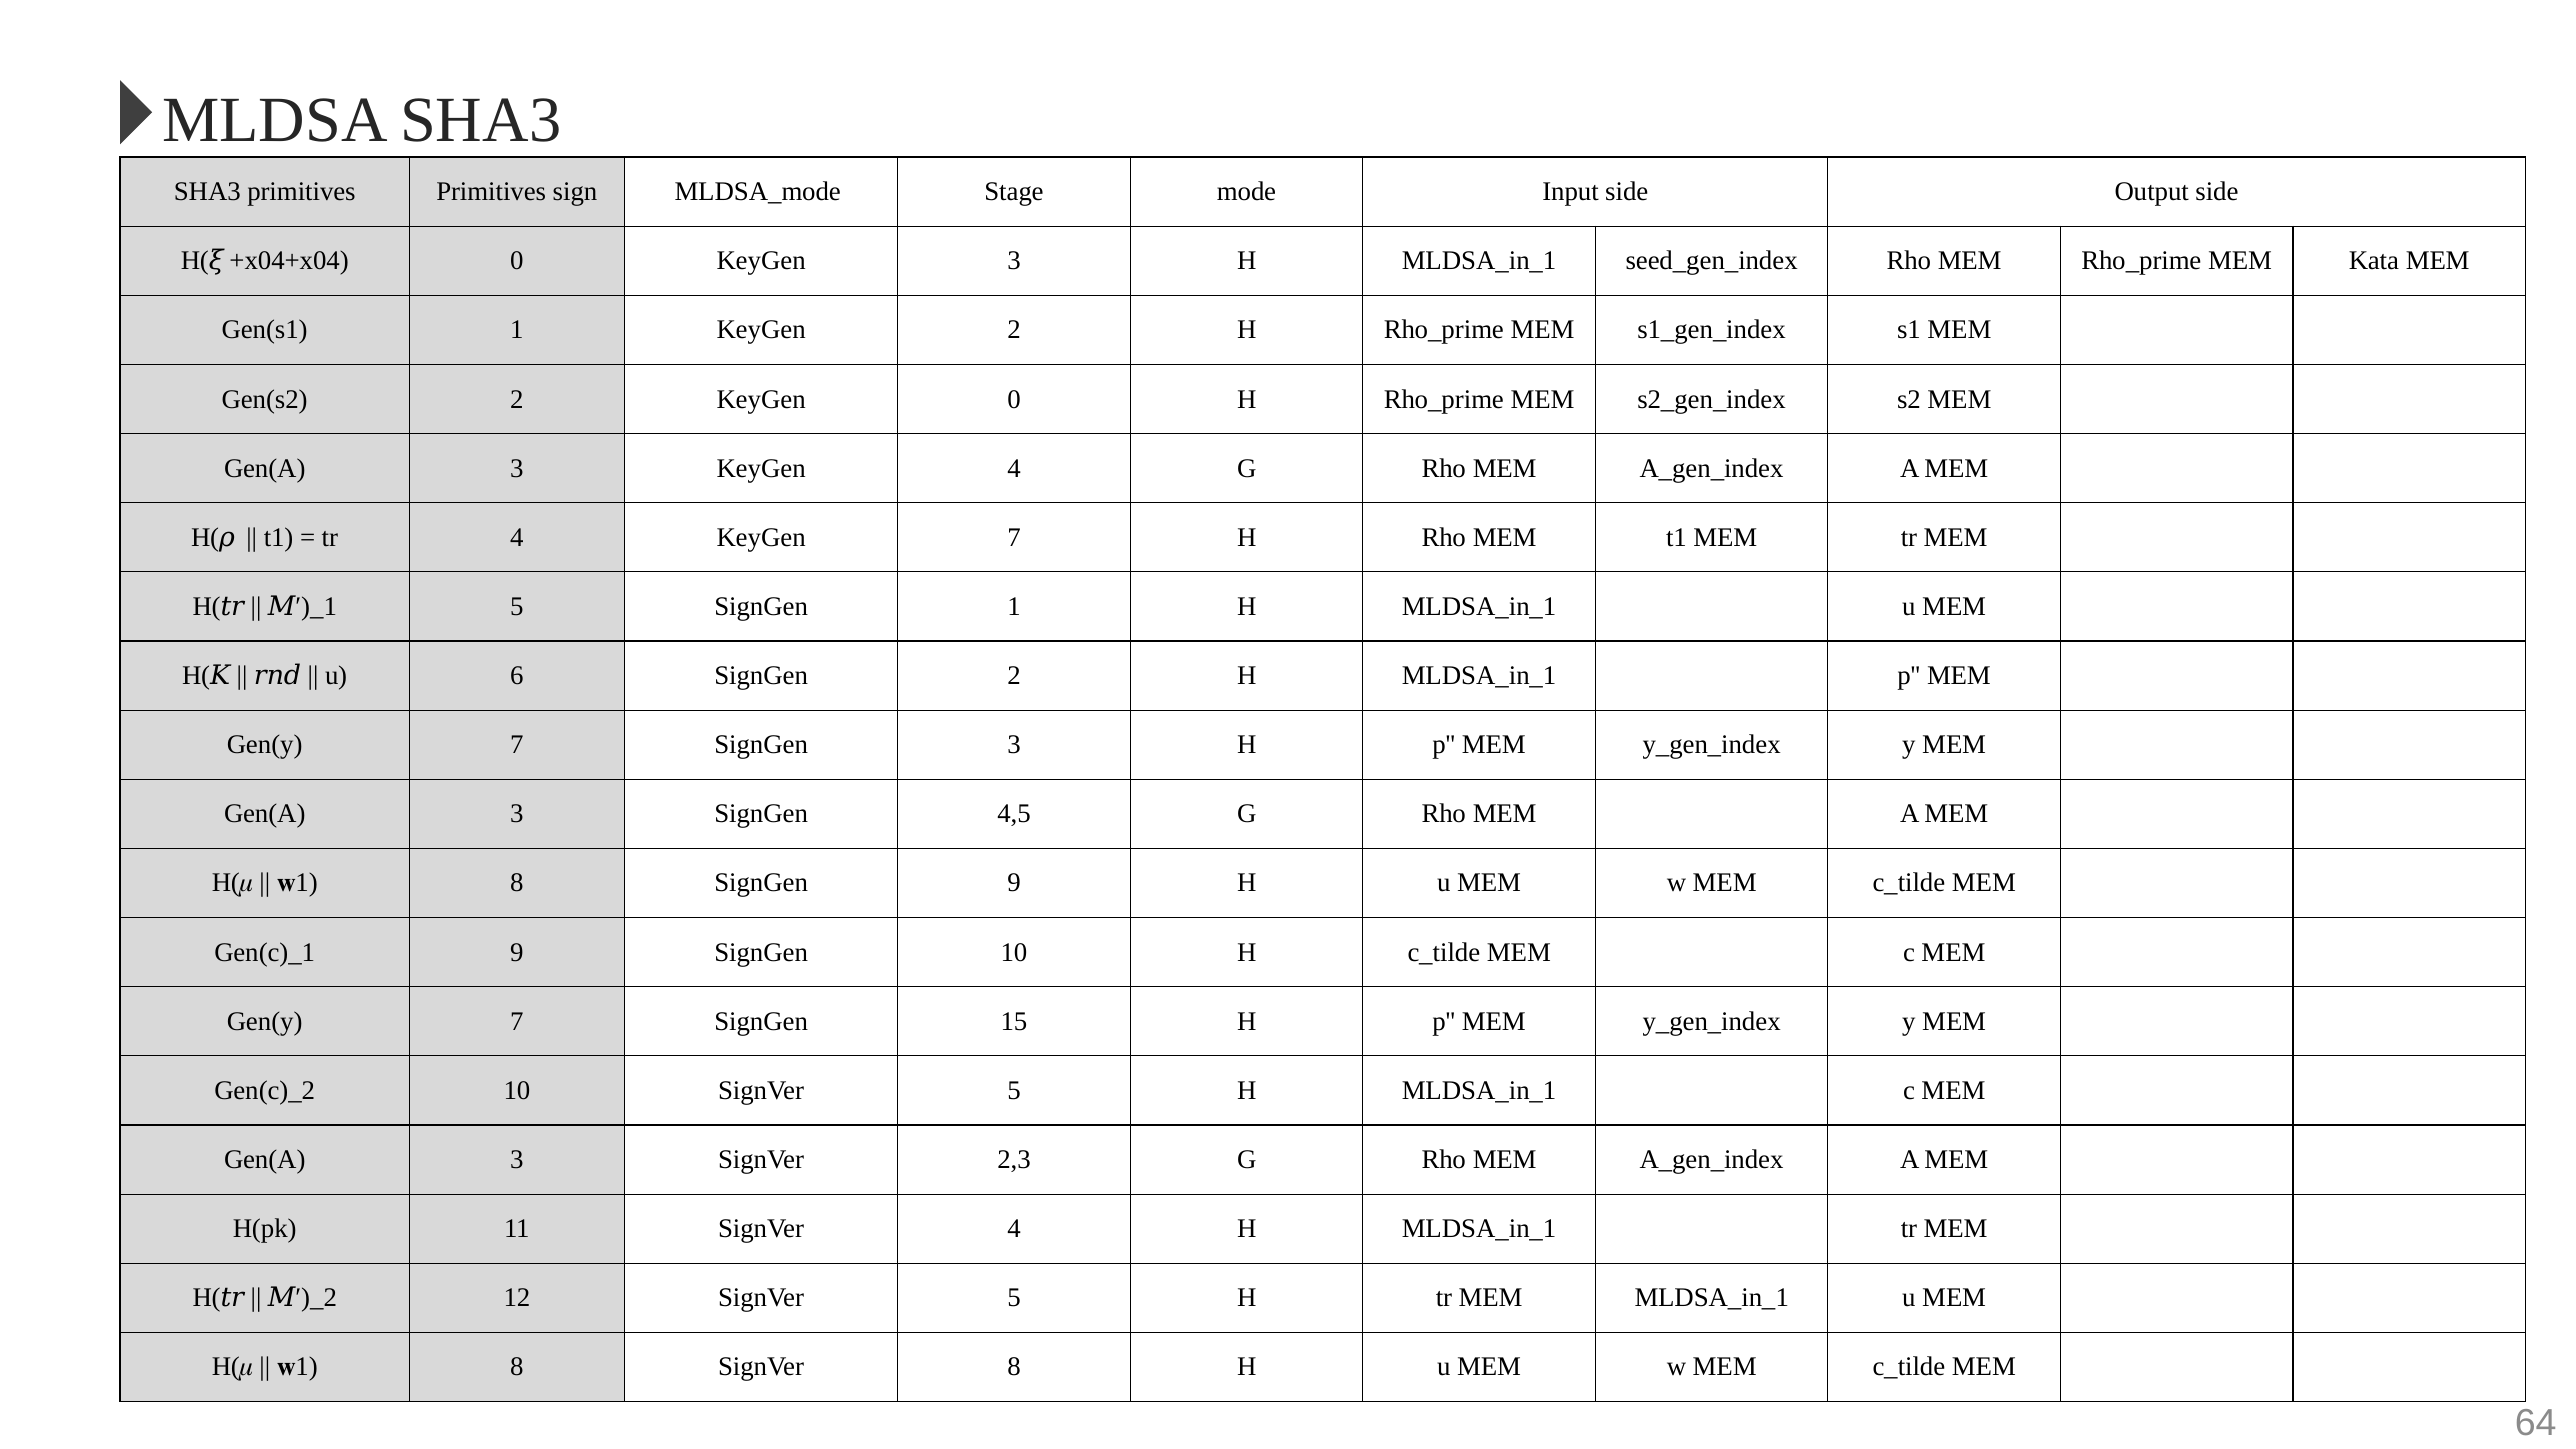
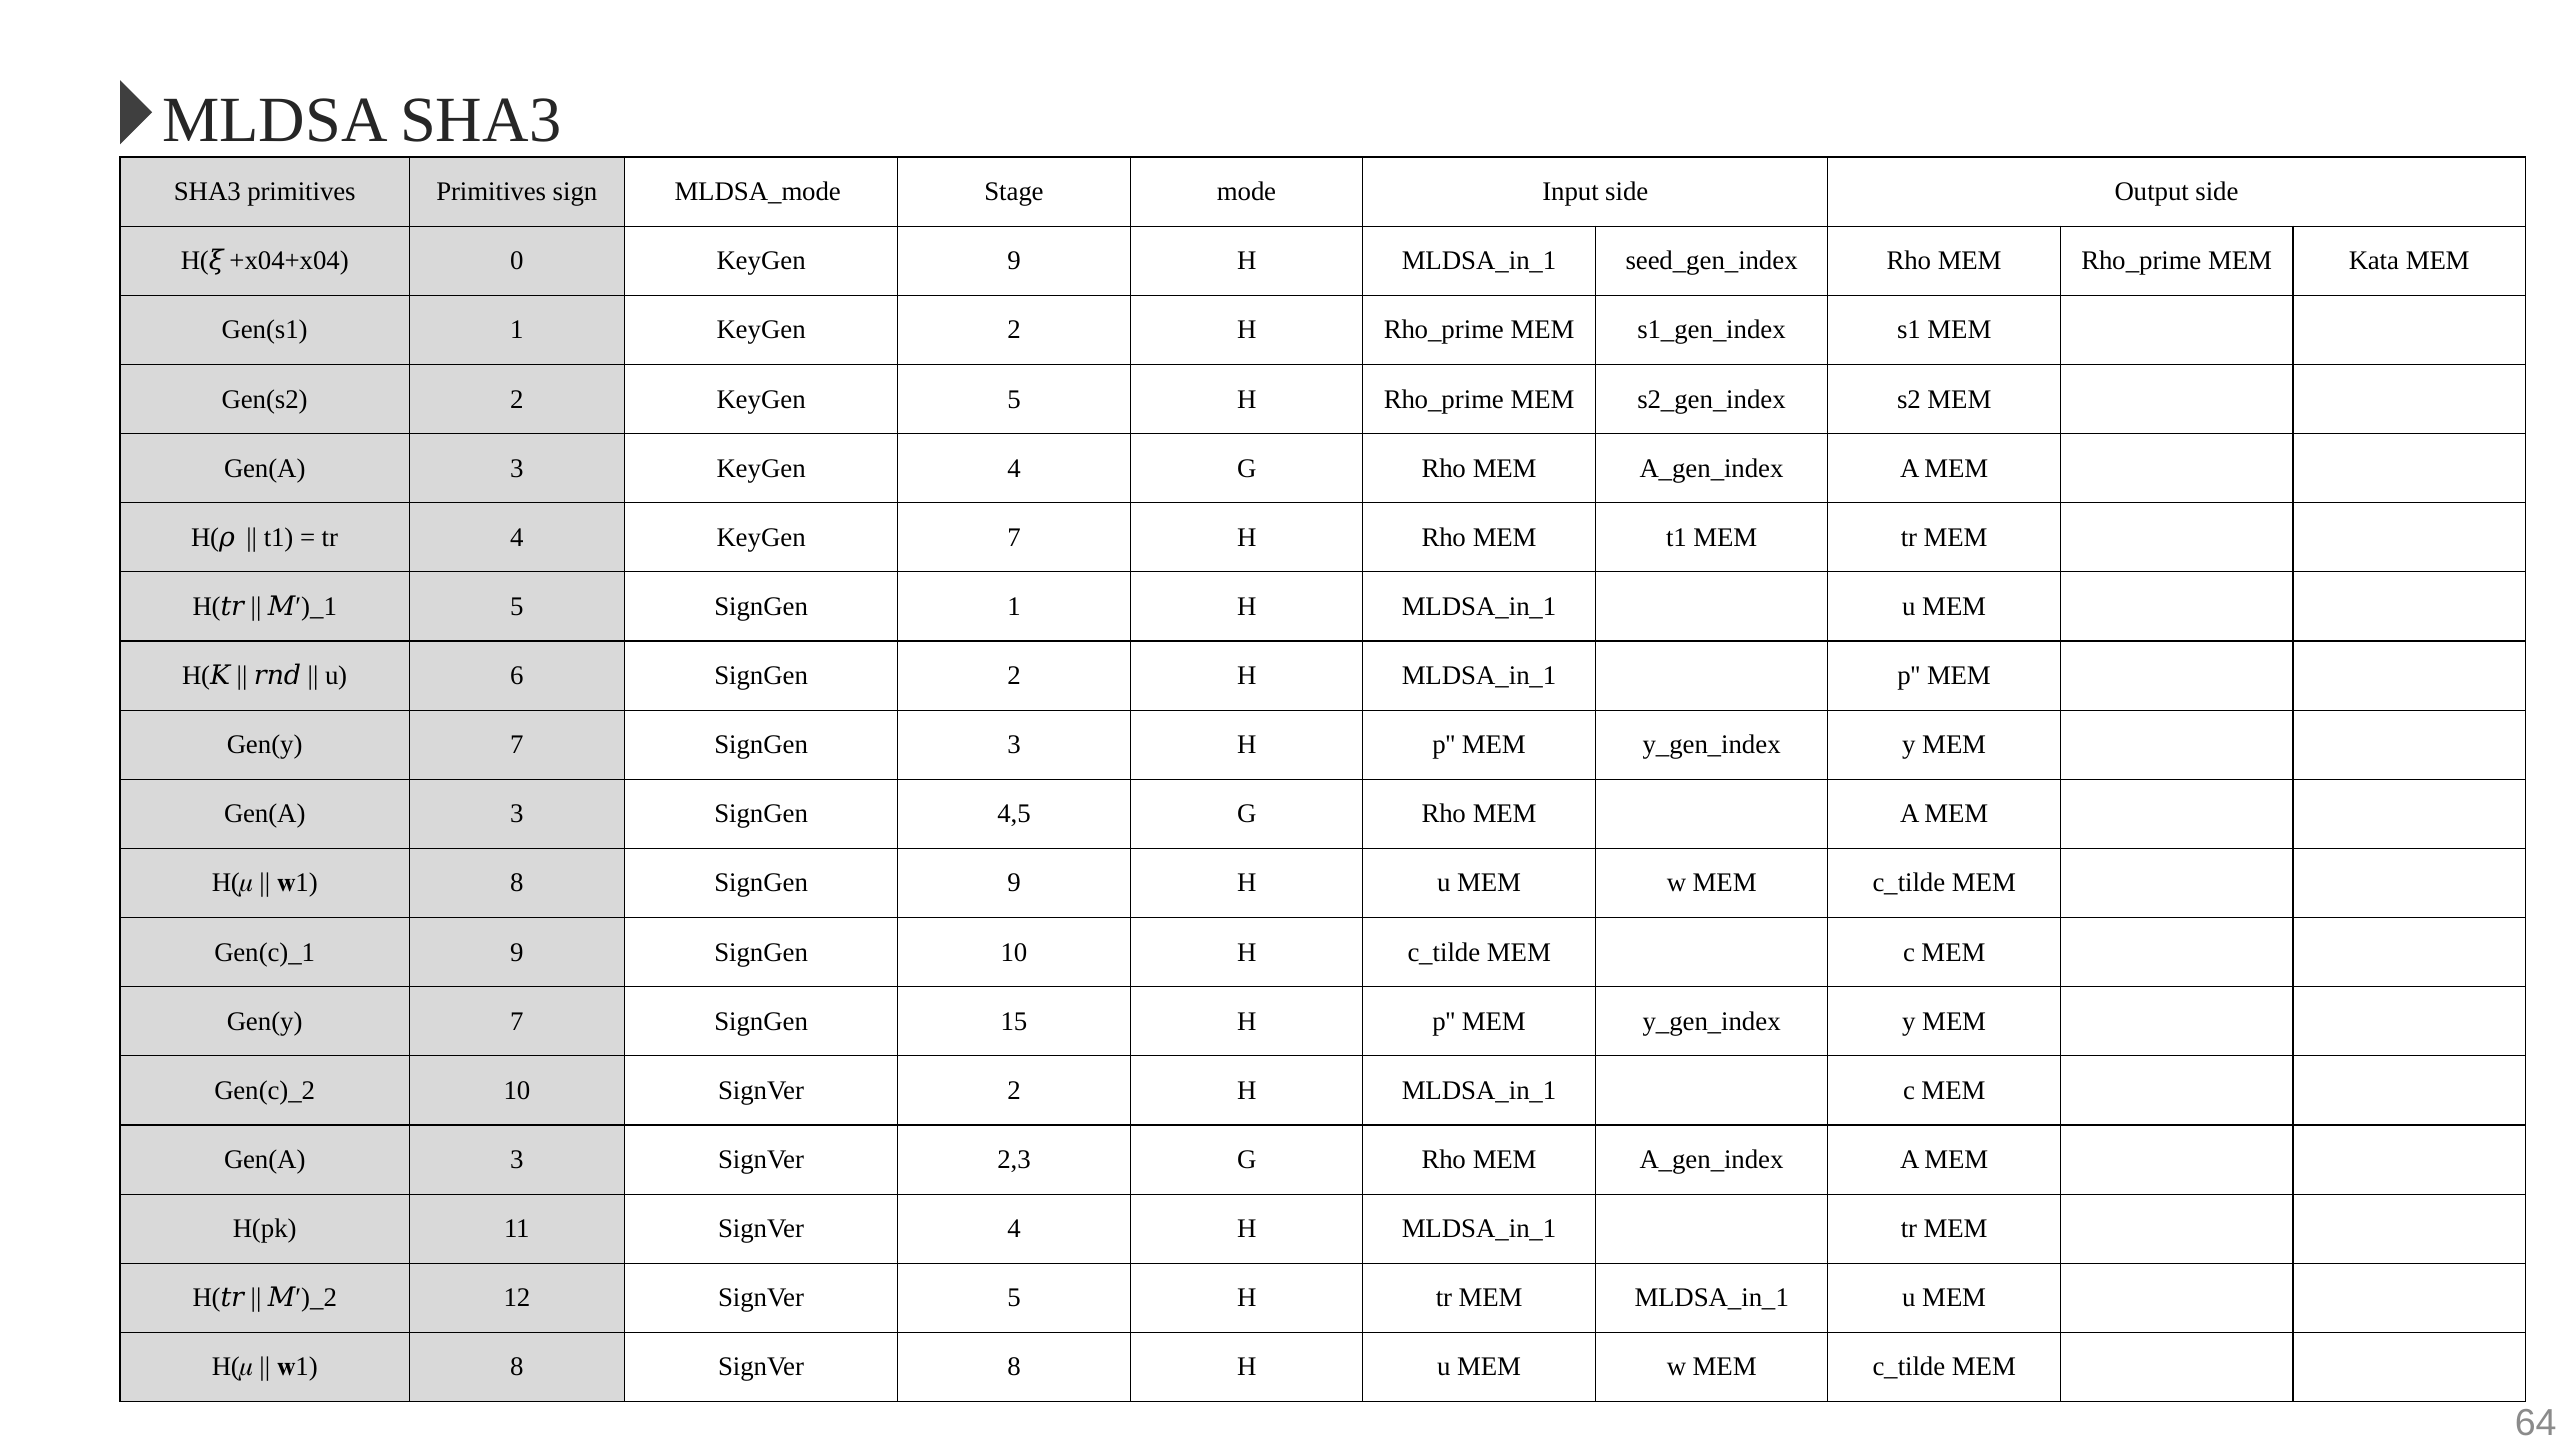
KeyGen 3: 3 -> 9
KeyGen 0: 0 -> 5
10 SignVer 5: 5 -> 2
